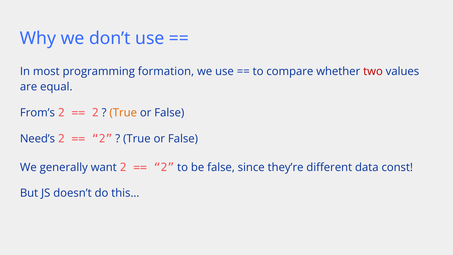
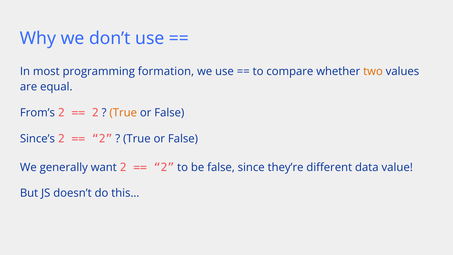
two colour: red -> orange
Need’s: Need’s -> Since’s
const: const -> value
